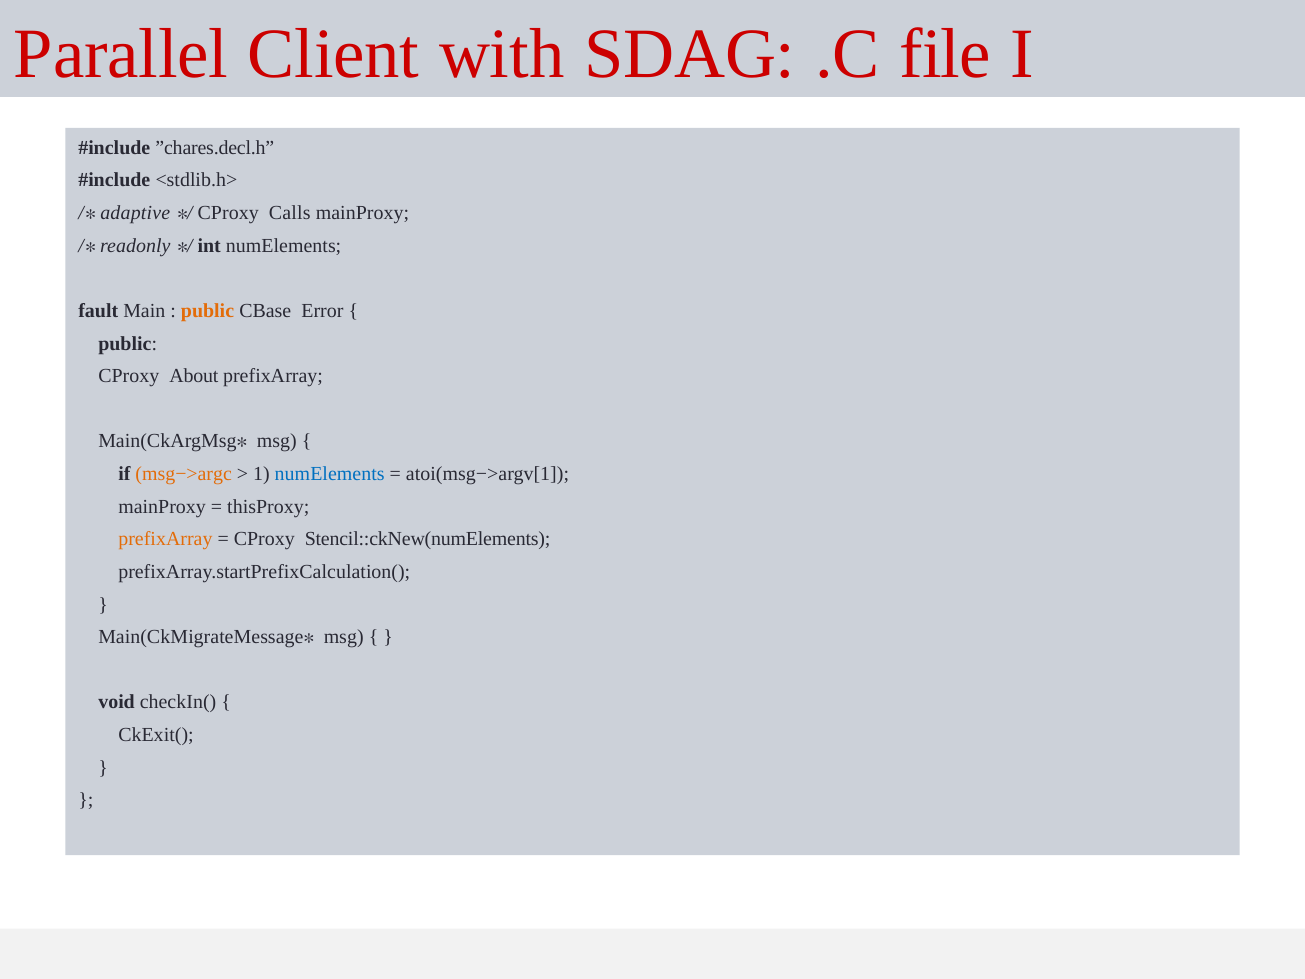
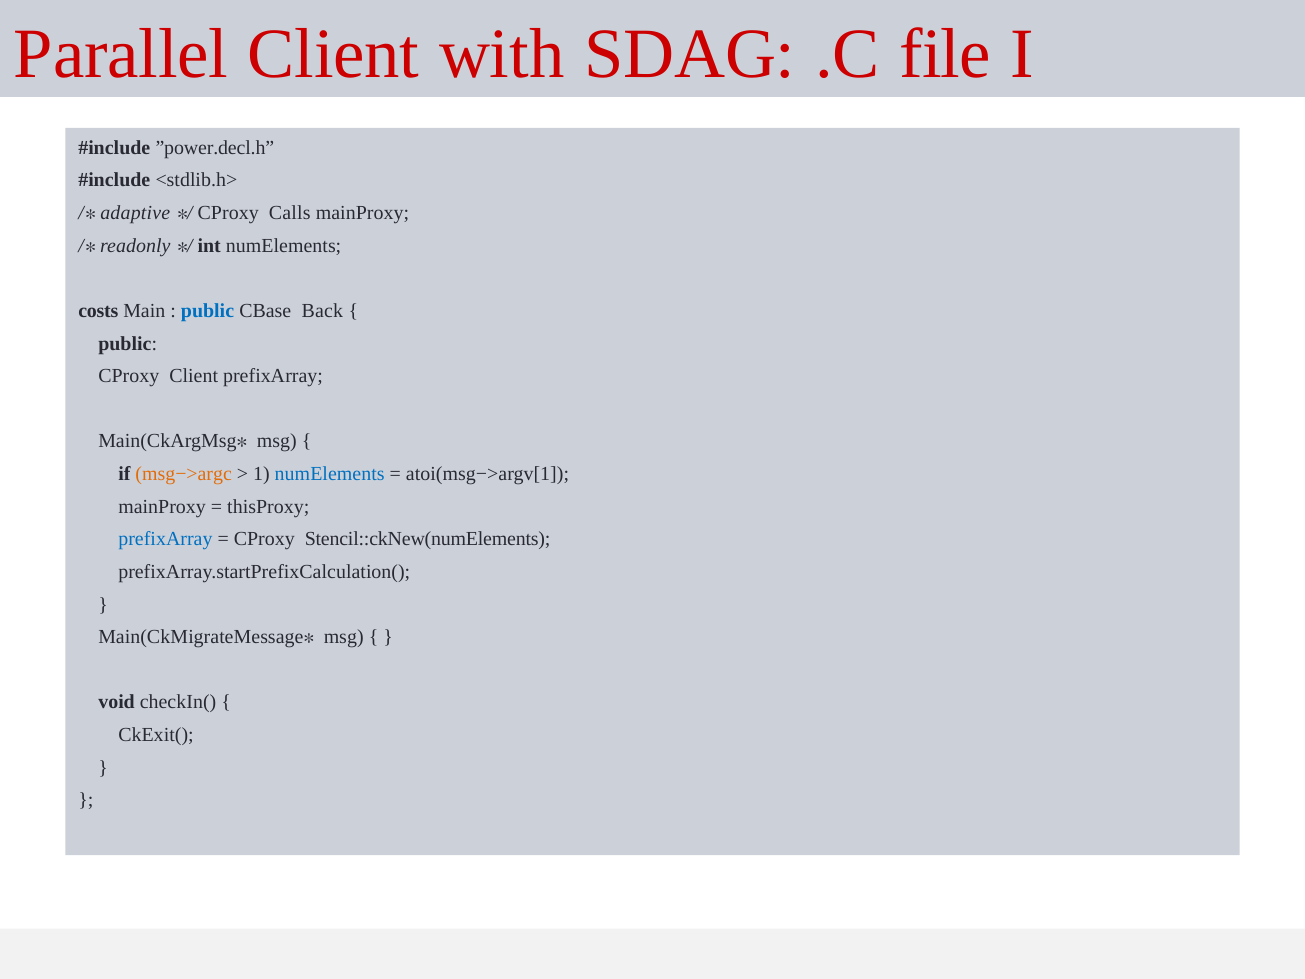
”chares.decl.h: ”chares.decl.h -> ”power.decl.h
fault: fault -> costs
public at (208, 311) colour: orange -> blue
Error: Error -> Back
CProxy About: About -> Client
prefixArray at (165, 539) colour: orange -> blue
